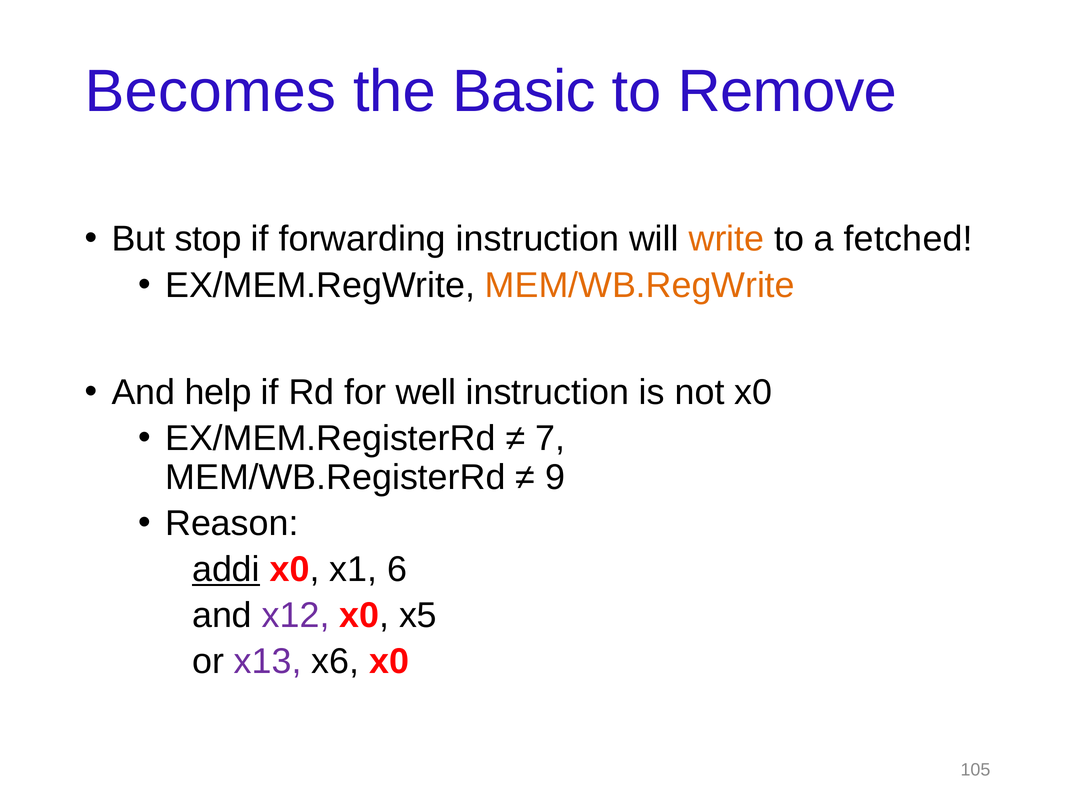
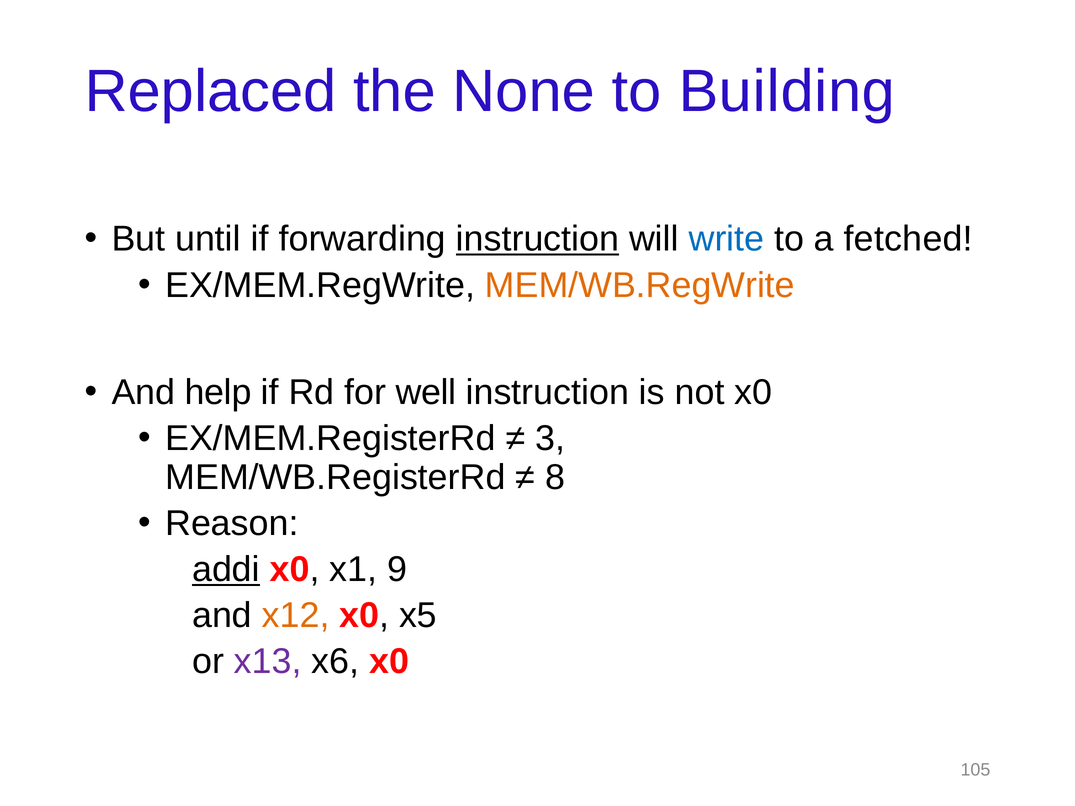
Becomes: Becomes -> Replaced
Basic: Basic -> None
Remove: Remove -> Building
stop: stop -> until
instruction at (537, 239) underline: none -> present
write colour: orange -> blue
7: 7 -> 3
9: 9 -> 8
6: 6 -> 9
x12 colour: purple -> orange
